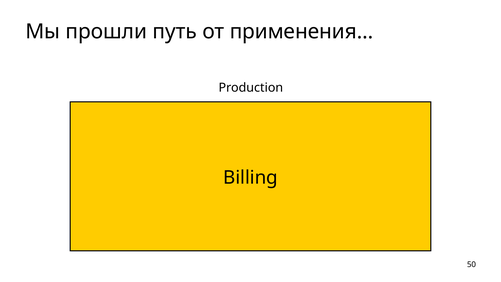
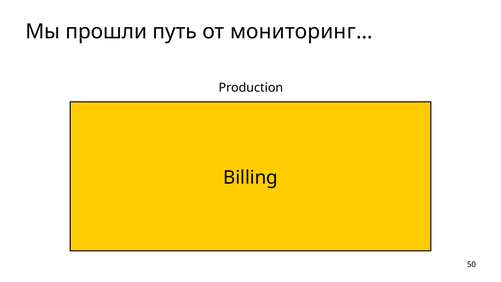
применения…: применения… -> мониторинг…
